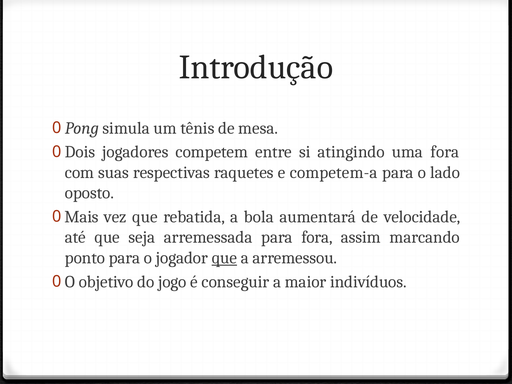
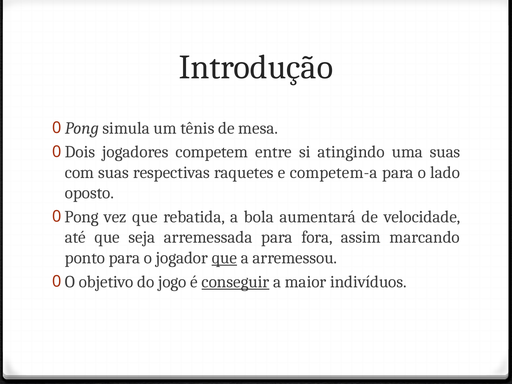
uma fora: fora -> suas
Mais at (82, 217): Mais -> Pong
conseguir underline: none -> present
